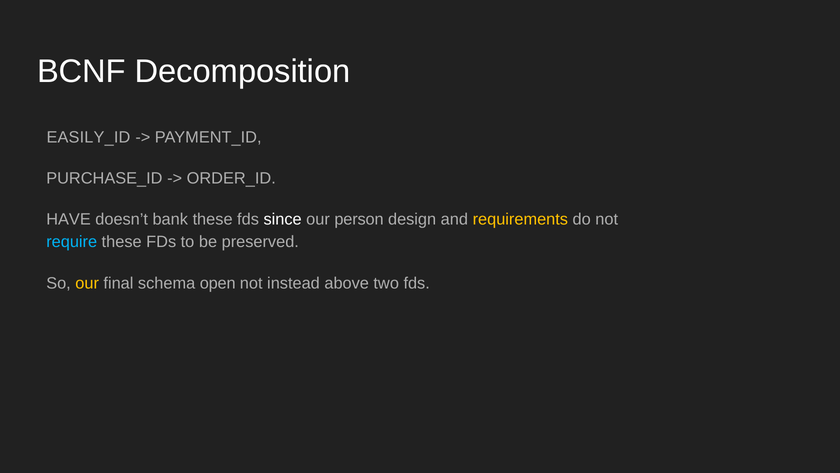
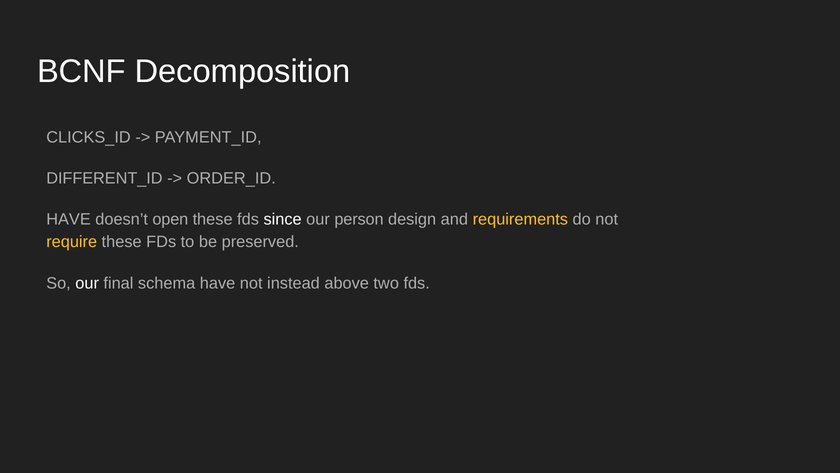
EASILY_ID: EASILY_ID -> CLICKS_ID
PURCHASE_ID: PURCHASE_ID -> DIFFERENT_ID
bank: bank -> open
require colour: light blue -> yellow
our at (87, 283) colour: yellow -> white
schema open: open -> have
